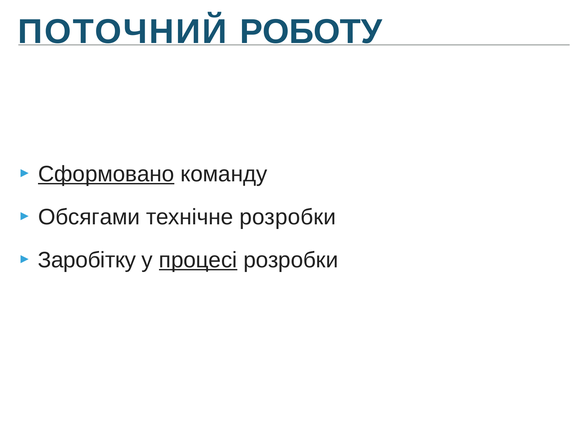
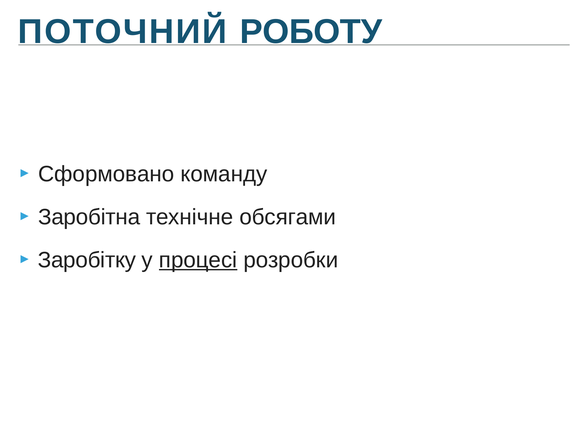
Сформовано underline: present -> none
Обсягами: Обсягами -> Заробітна
технічне розробки: розробки -> обсягами
